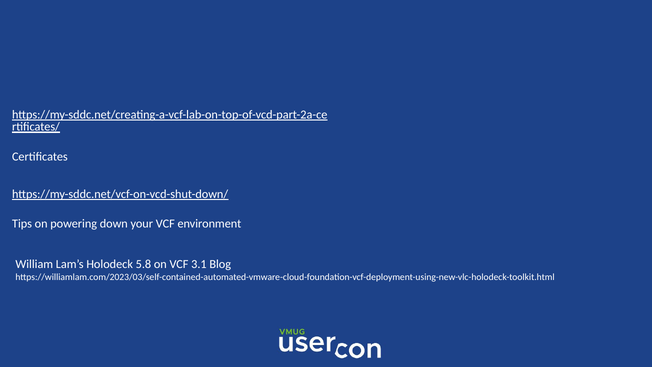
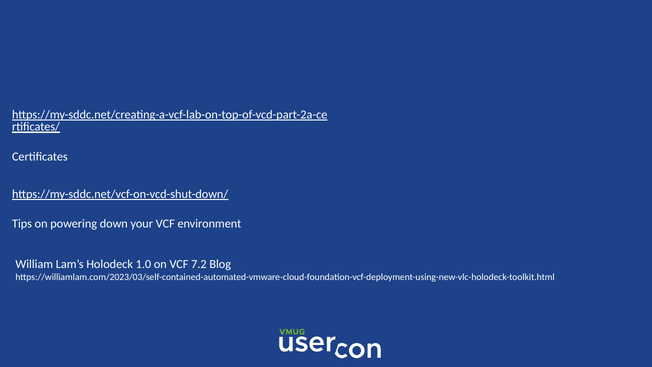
5.8: 5.8 -> 1.0
3.1: 3.1 -> 7.2
